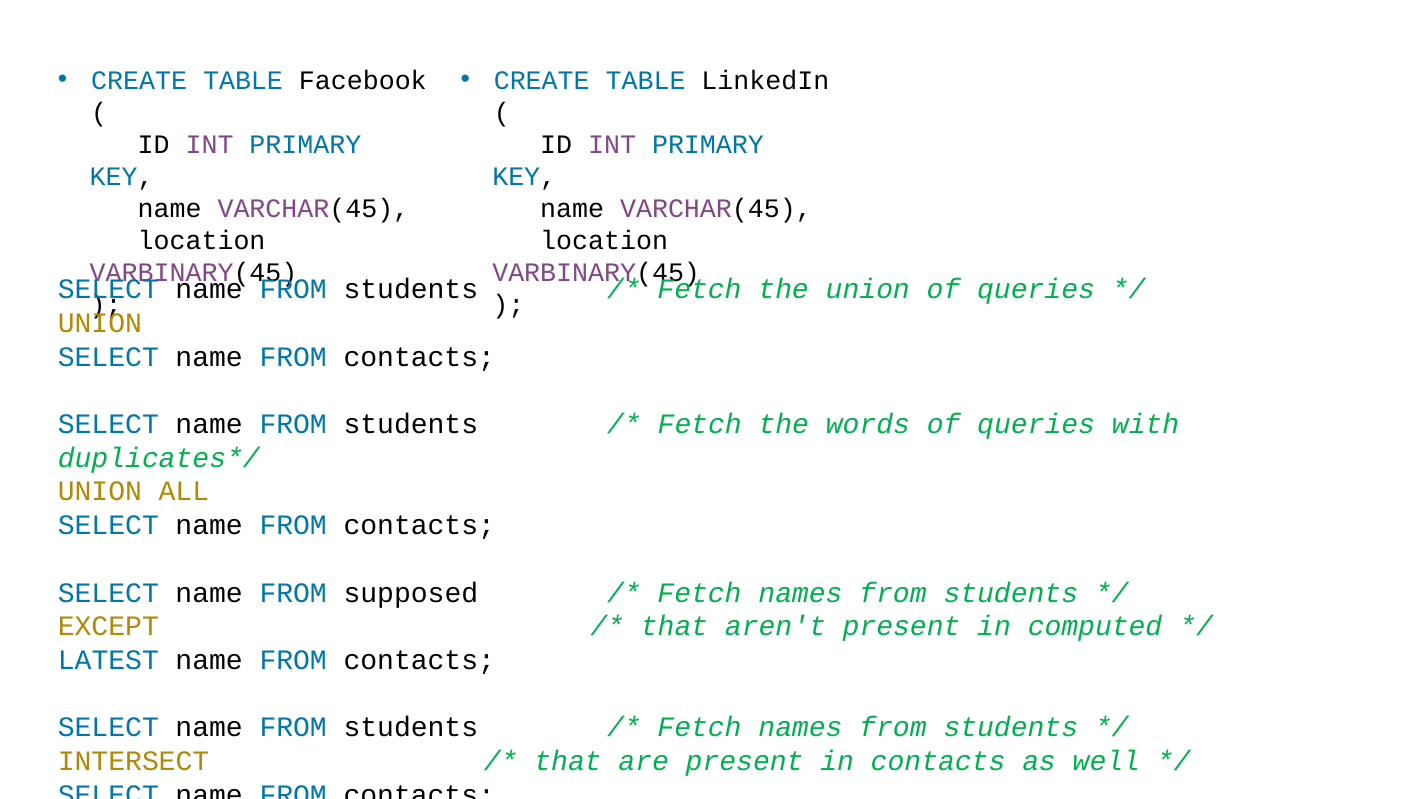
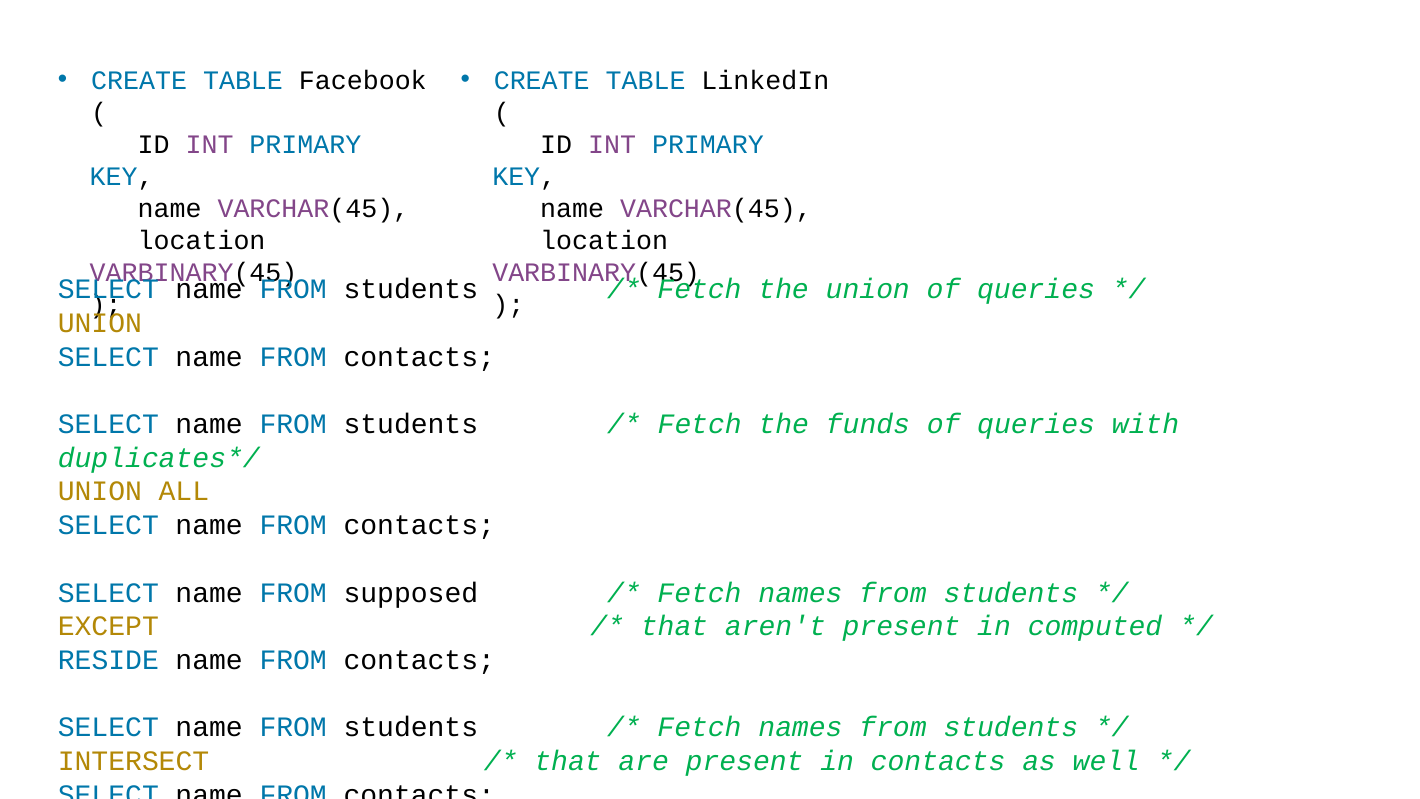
words: words -> funds
LATEST: LATEST -> RESIDE
